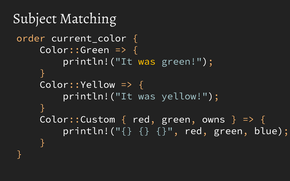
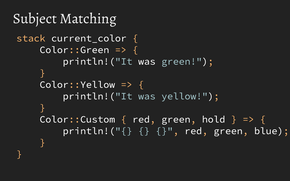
order: order -> stack
was at (147, 62) colour: yellow -> white
owns: owns -> hold
